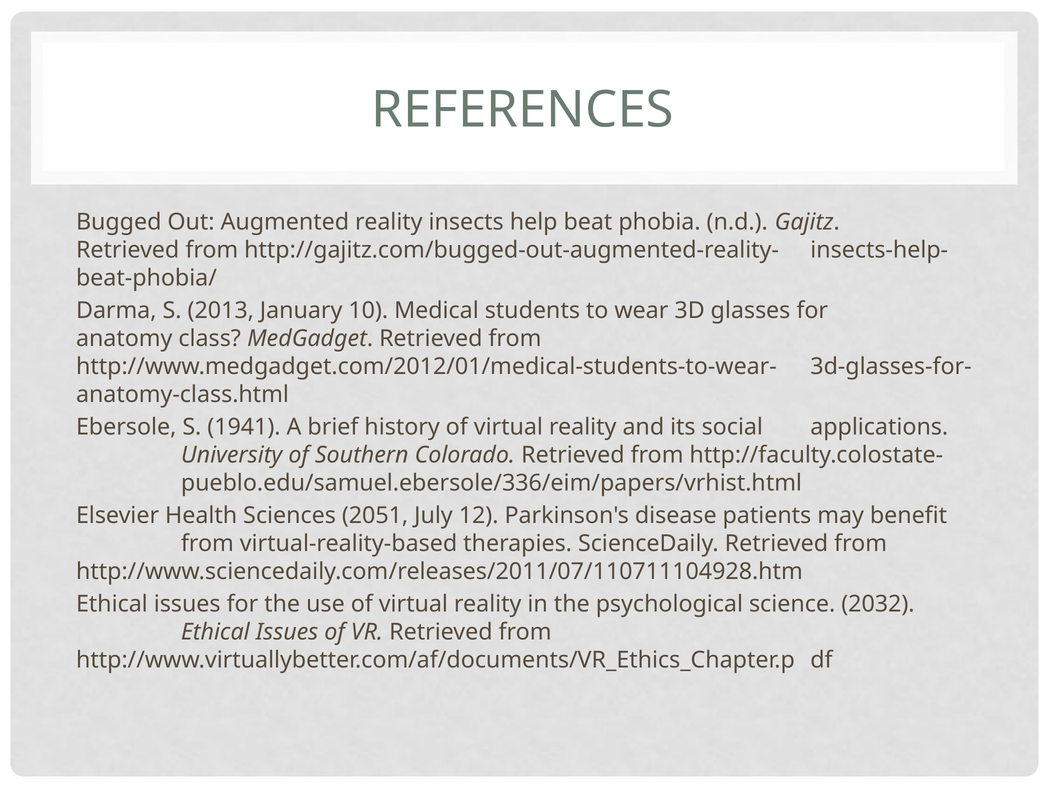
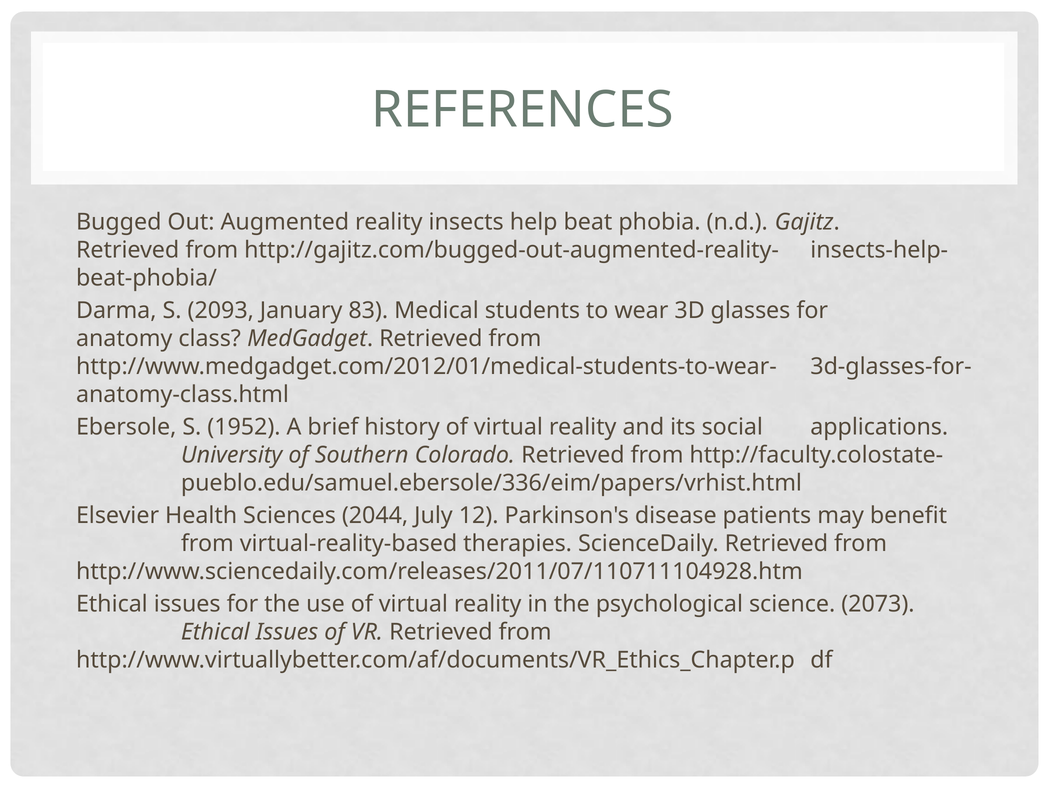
2013: 2013 -> 2093
10: 10 -> 83
1941: 1941 -> 1952
2051: 2051 -> 2044
2032: 2032 -> 2073
